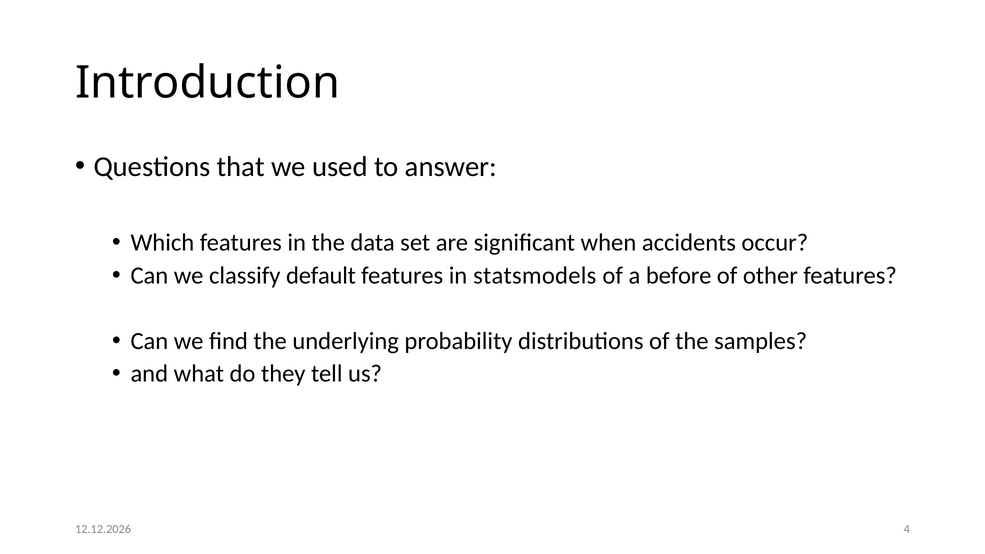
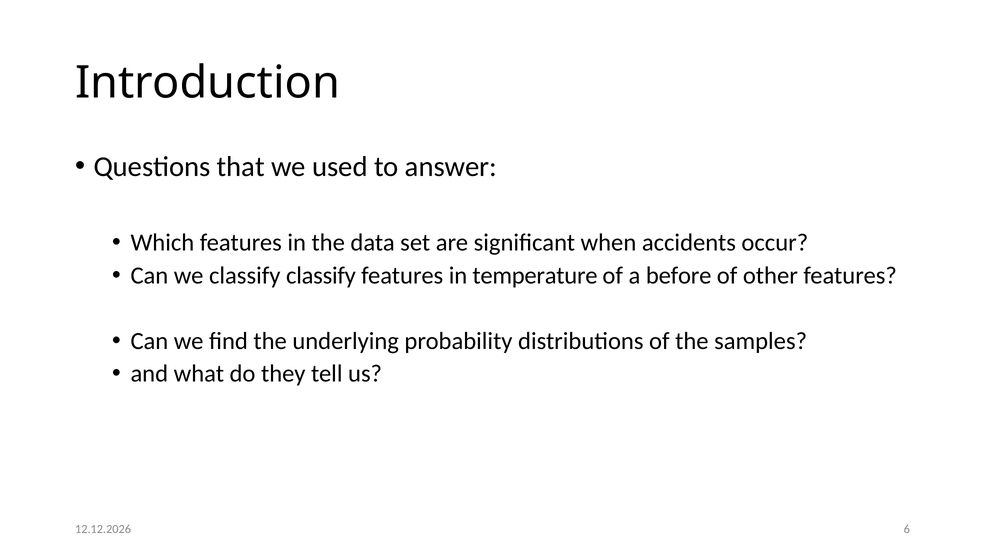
classify default: default -> classify
statsmodels: statsmodels -> temperature
4: 4 -> 6
